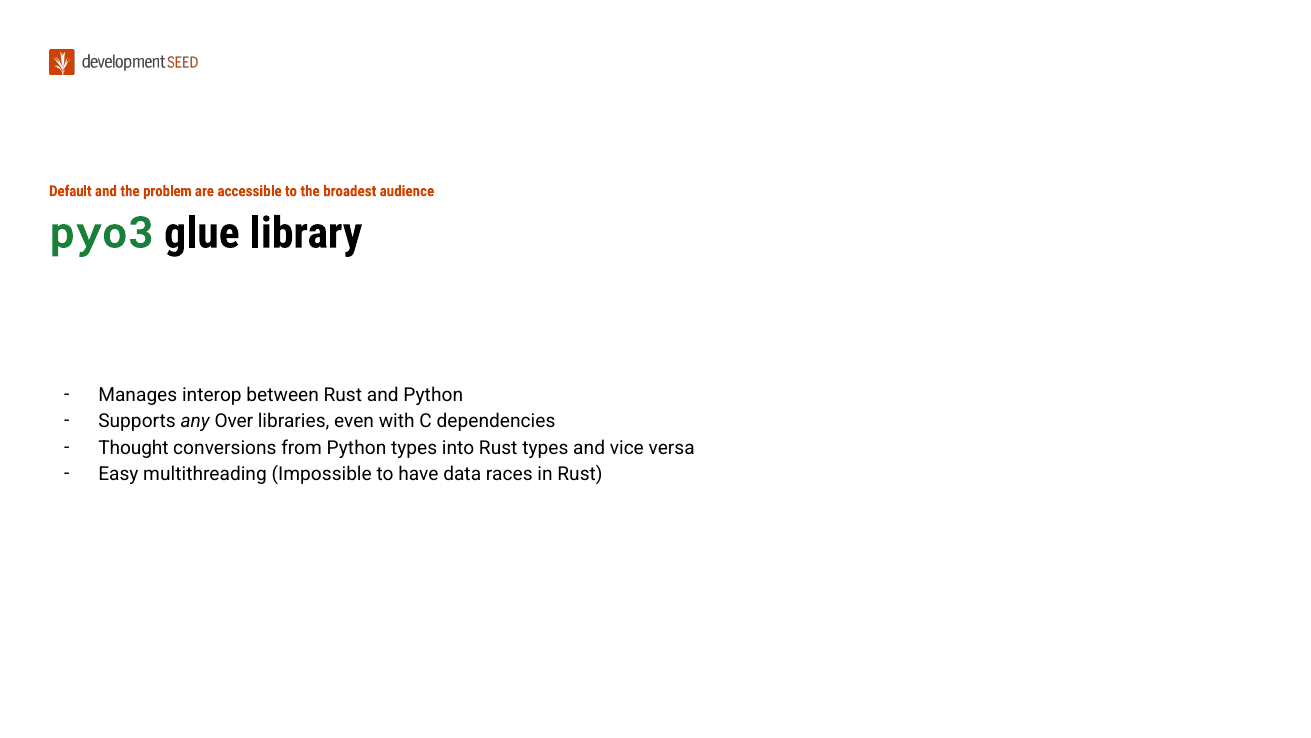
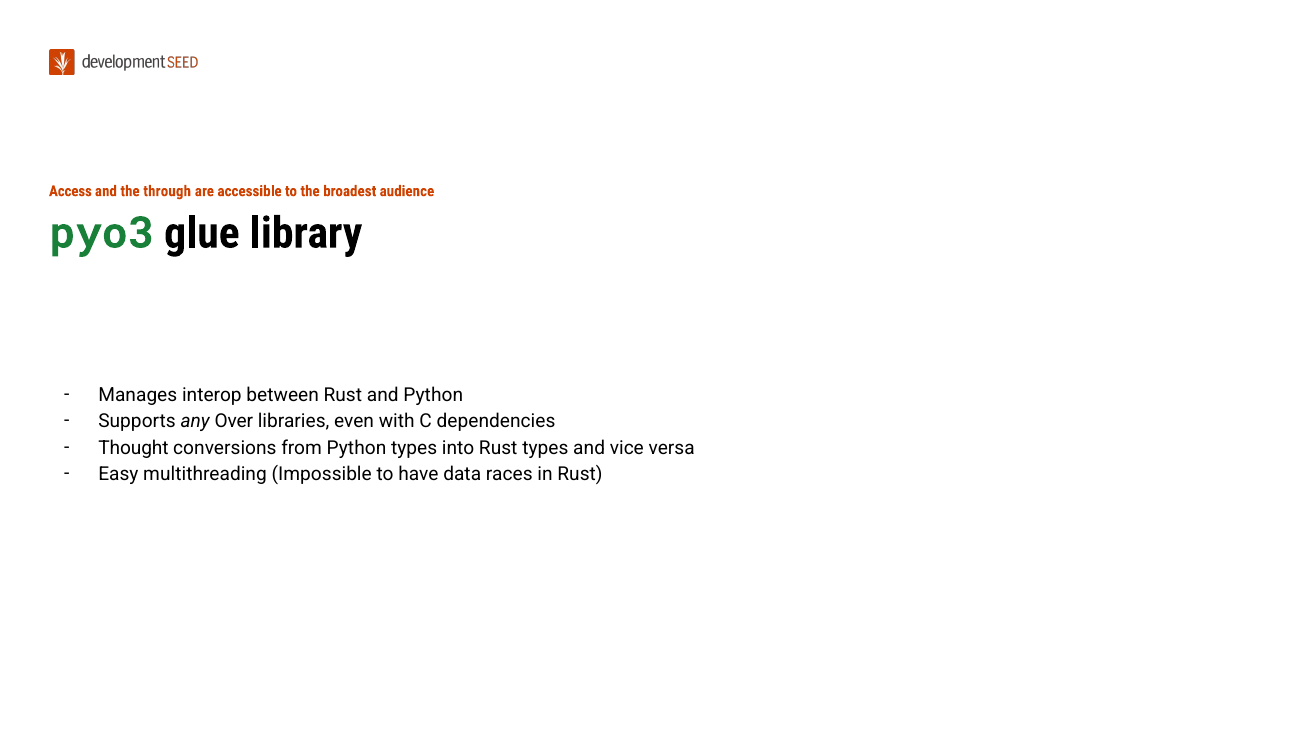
Default: Default -> Access
problem: problem -> through
